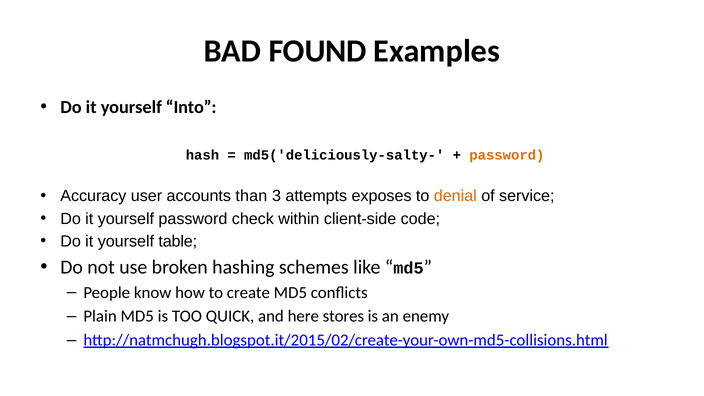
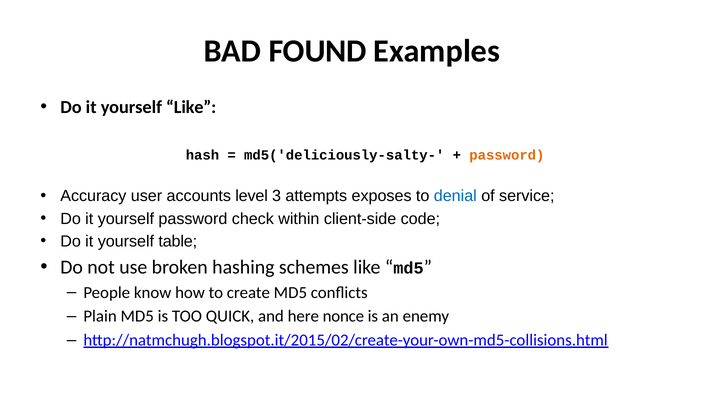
yourself Into: Into -> Like
than: than -> level
denial colour: orange -> blue
stores: stores -> nonce
